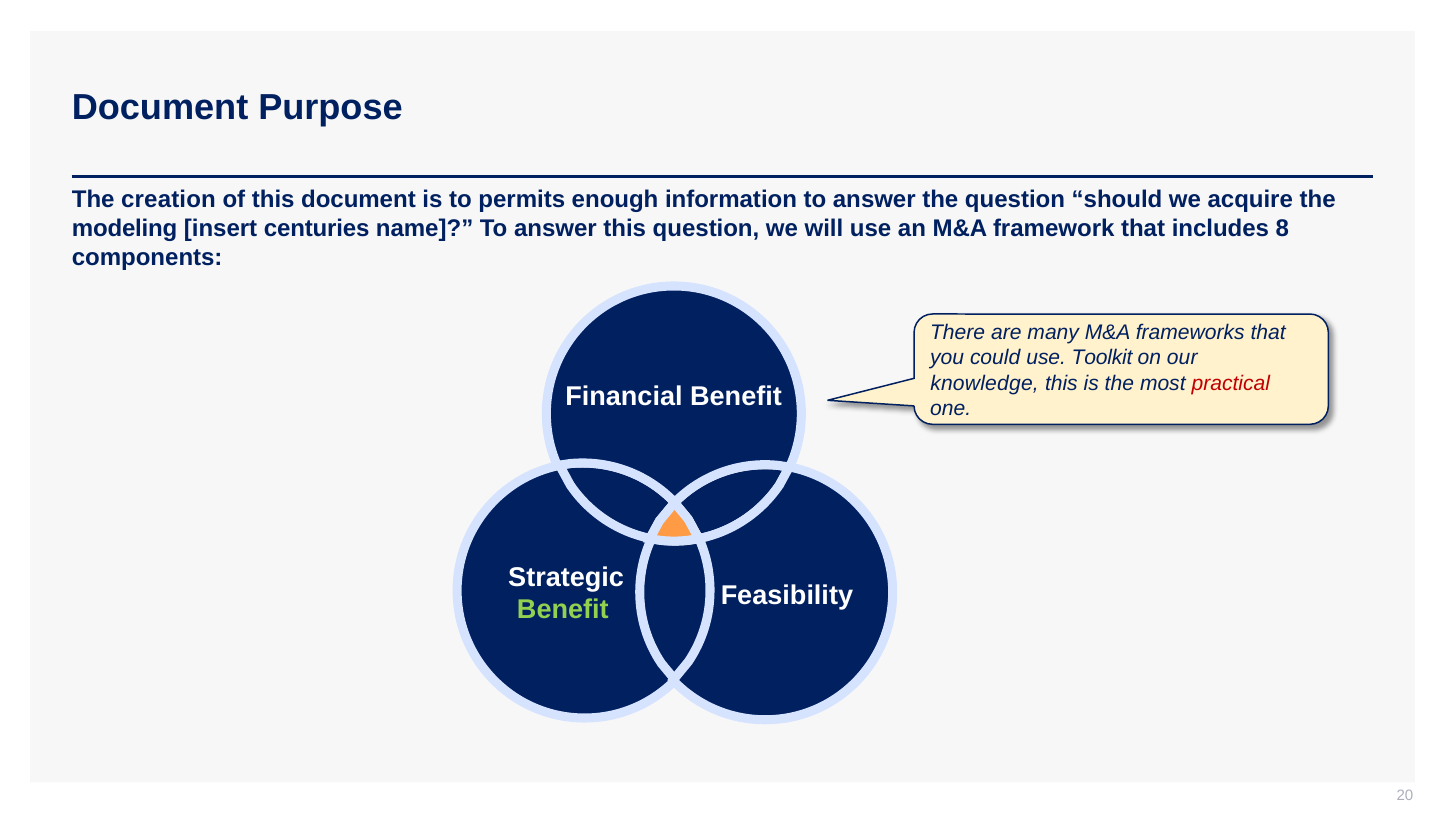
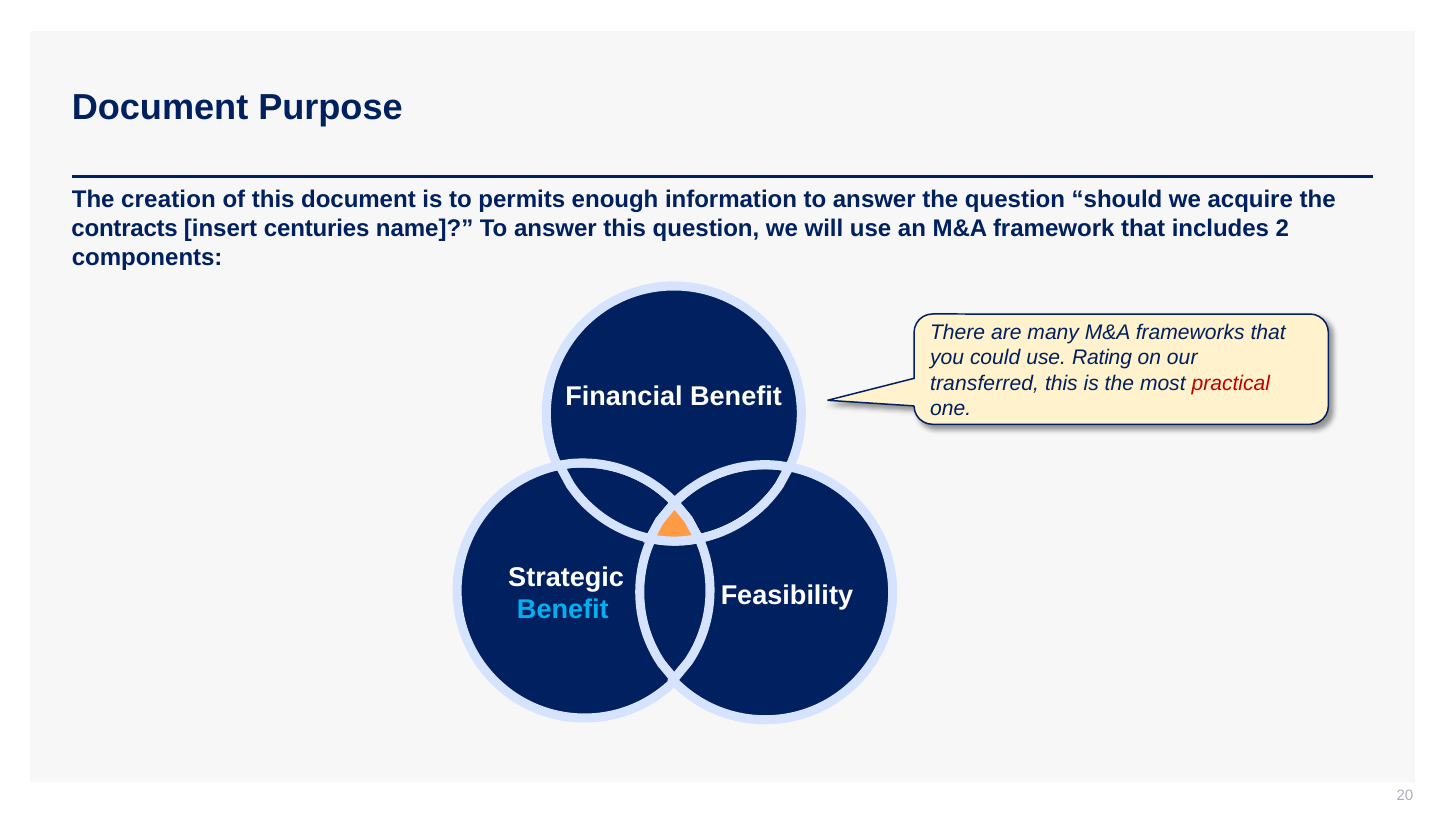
modeling: modeling -> contracts
8: 8 -> 2
Toolkit: Toolkit -> Rating
knowledge: knowledge -> transferred
Benefit at (563, 610) colour: light green -> light blue
